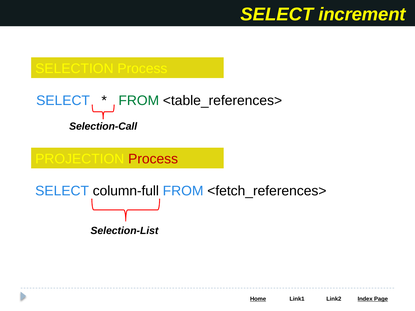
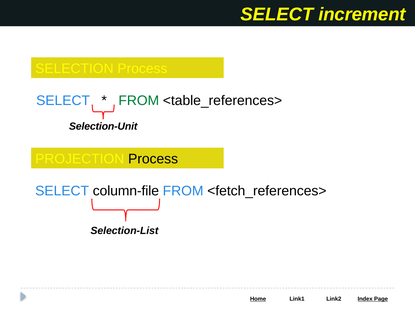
Selection-Call: Selection-Call -> Selection-Unit
Process at (153, 159) colour: red -> black
column-full: column-full -> column-file
